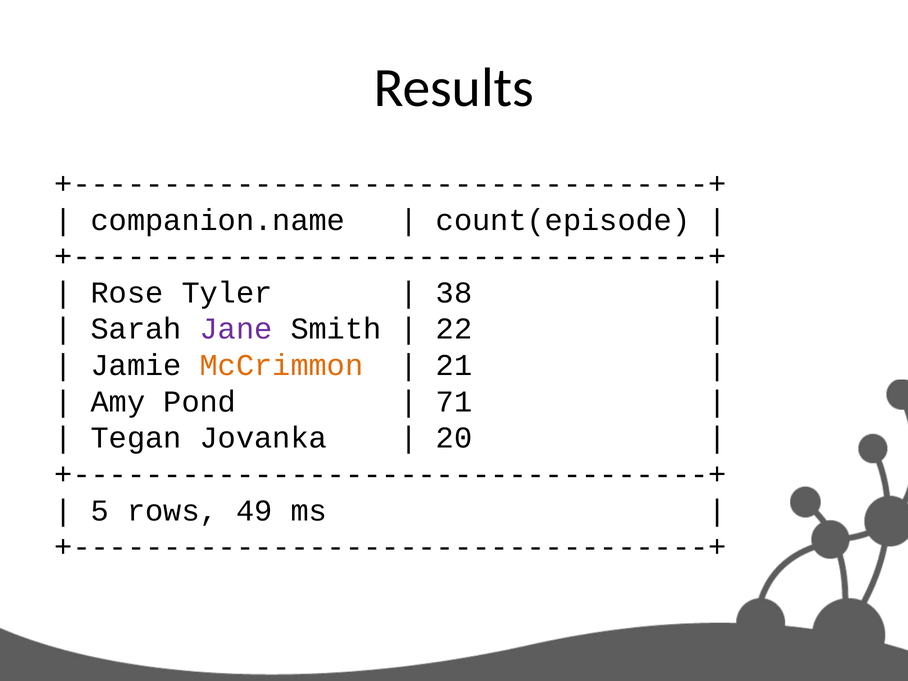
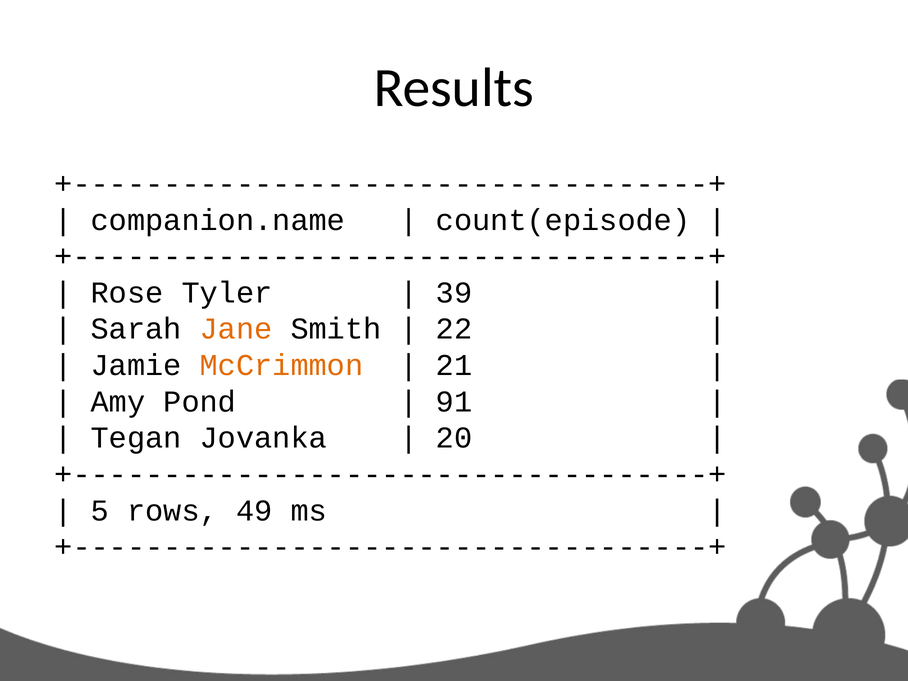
38: 38 -> 39
Jane colour: purple -> orange
71: 71 -> 91
